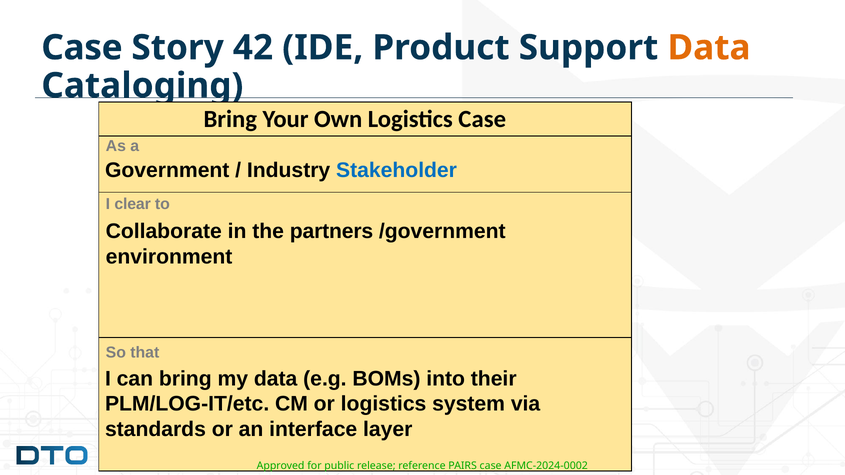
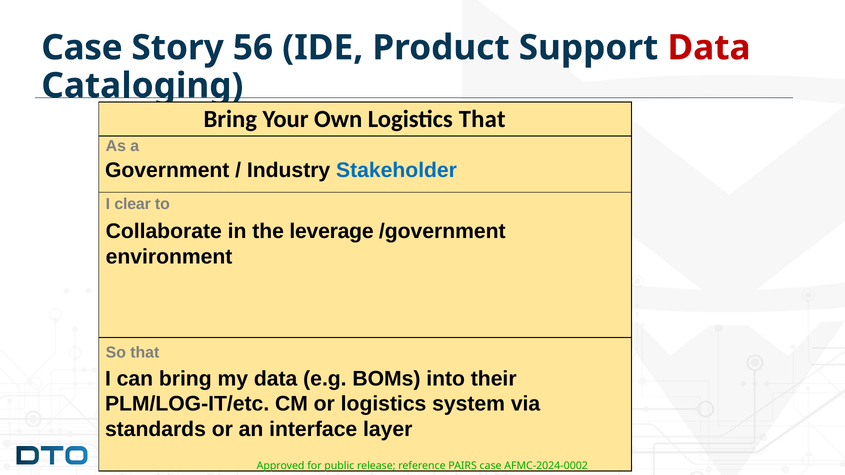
42: 42 -> 56
Data at (709, 48) colour: orange -> red
Logistics Case: Case -> That
partners: partners -> leverage
